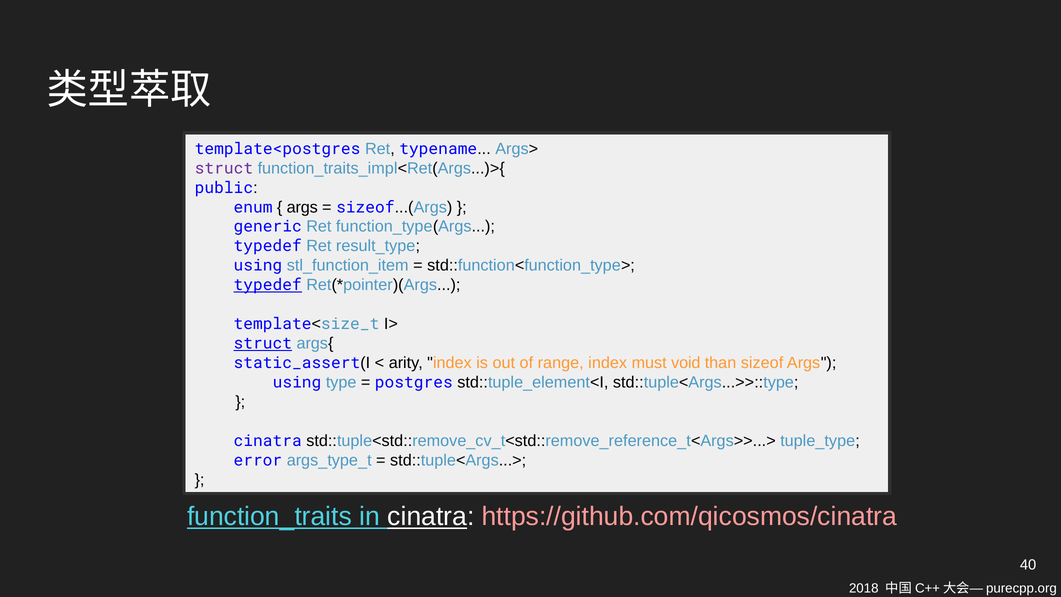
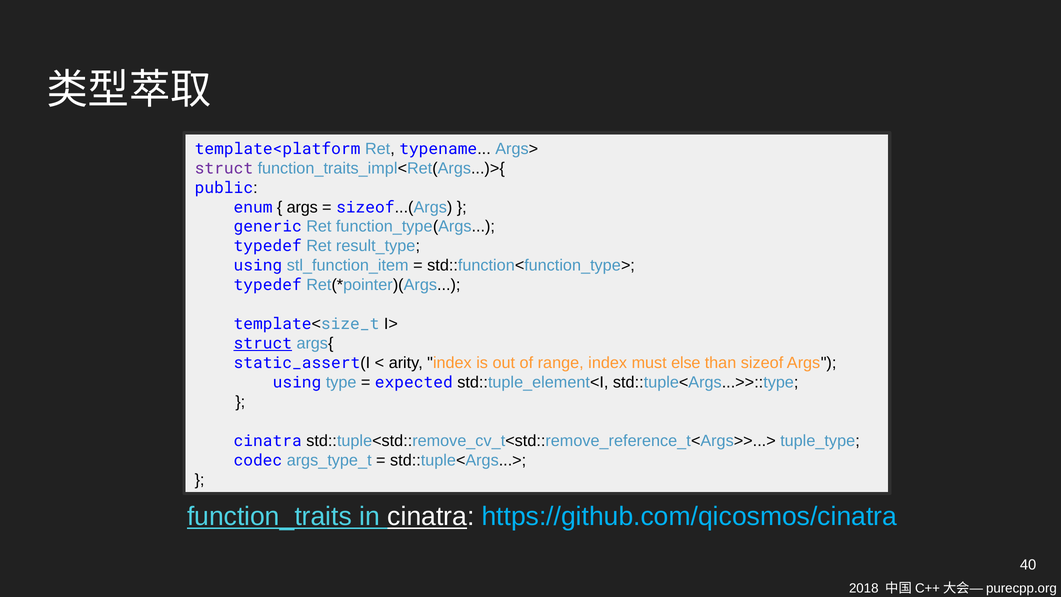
template<postgres: template<postgres -> template<platform
typedef at (268, 285) underline: present -> none
void: void -> else
postgres: postgres -> expected
error: error -> codec
https://github.com/qicosmos/cinatra colour: pink -> light blue
